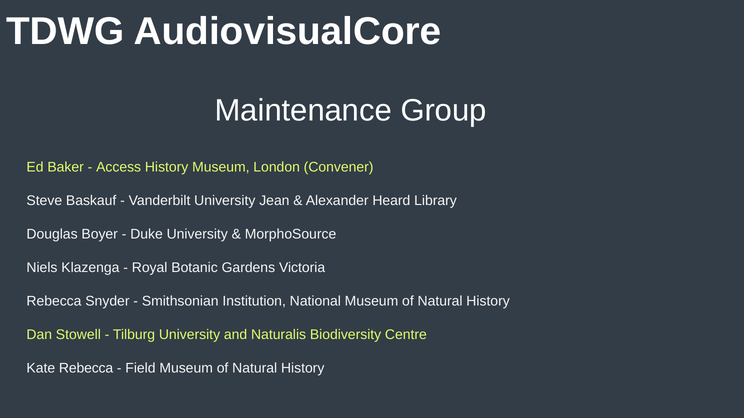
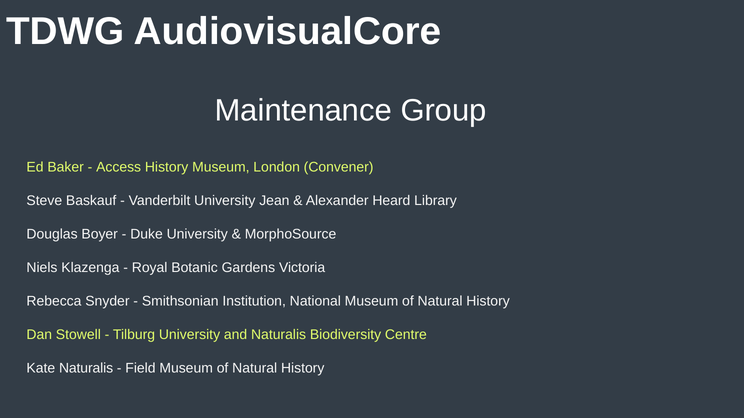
Kate Rebecca: Rebecca -> Naturalis
